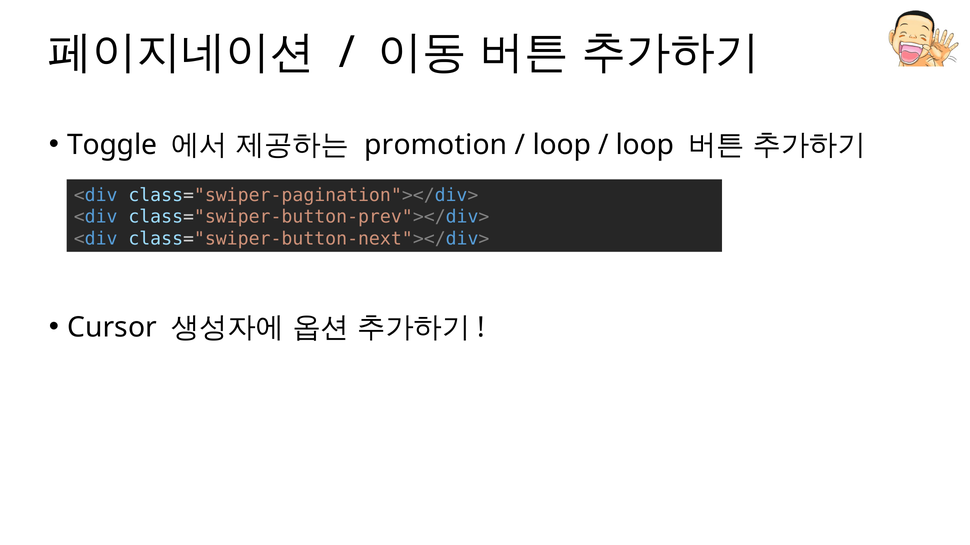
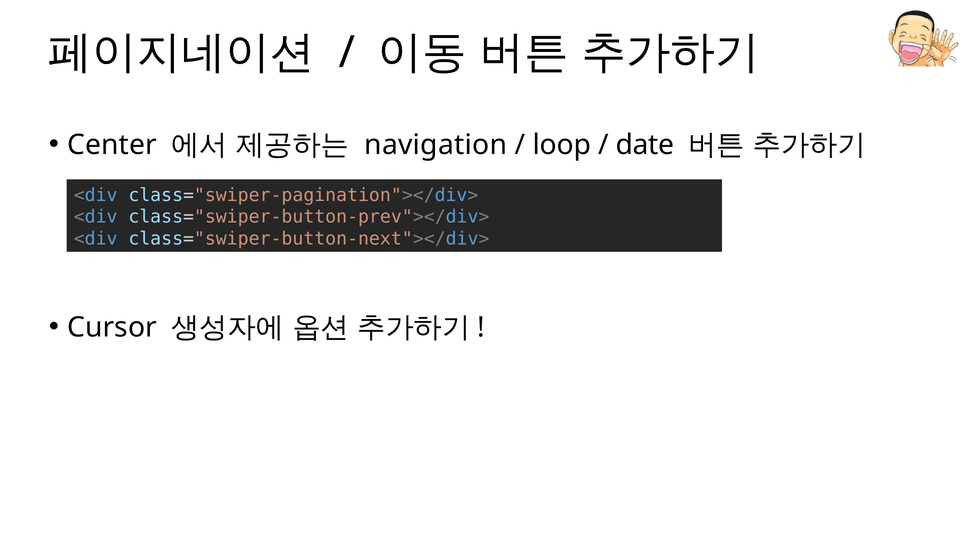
Toggle: Toggle -> Center
promotion: promotion -> navigation
loop at (645, 145): loop -> date
